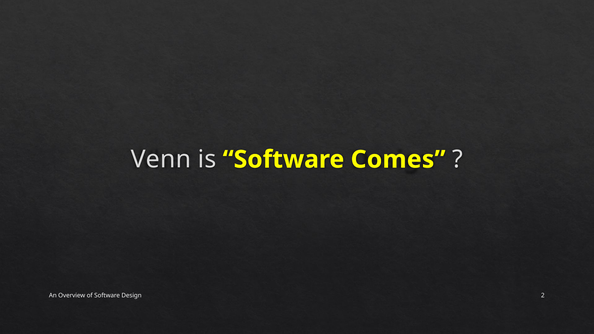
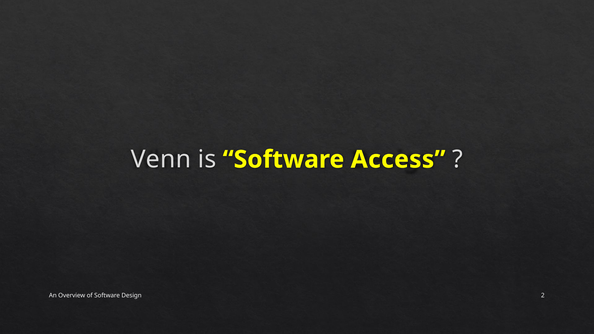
Comes: Comes -> Access
